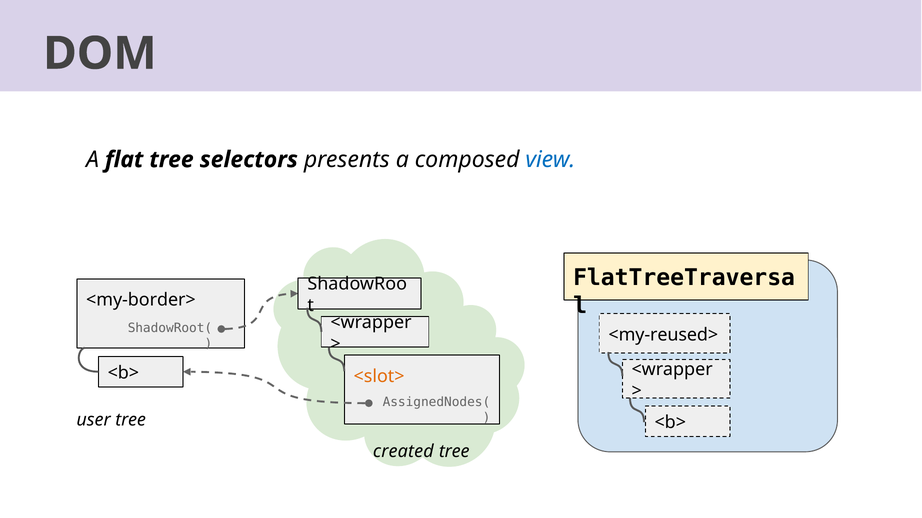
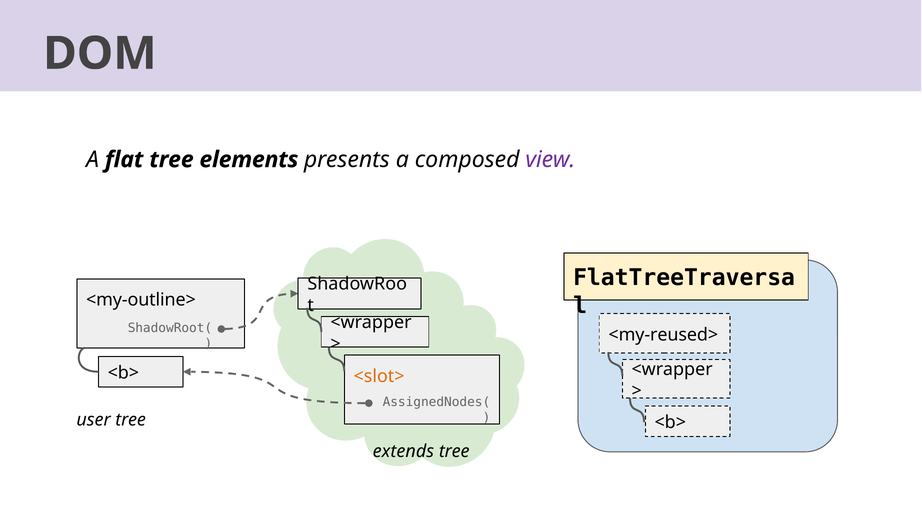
selectors: selectors -> elements
view colour: blue -> purple
<my-border>: <my-border> -> <my-outline>
created: created -> extends
